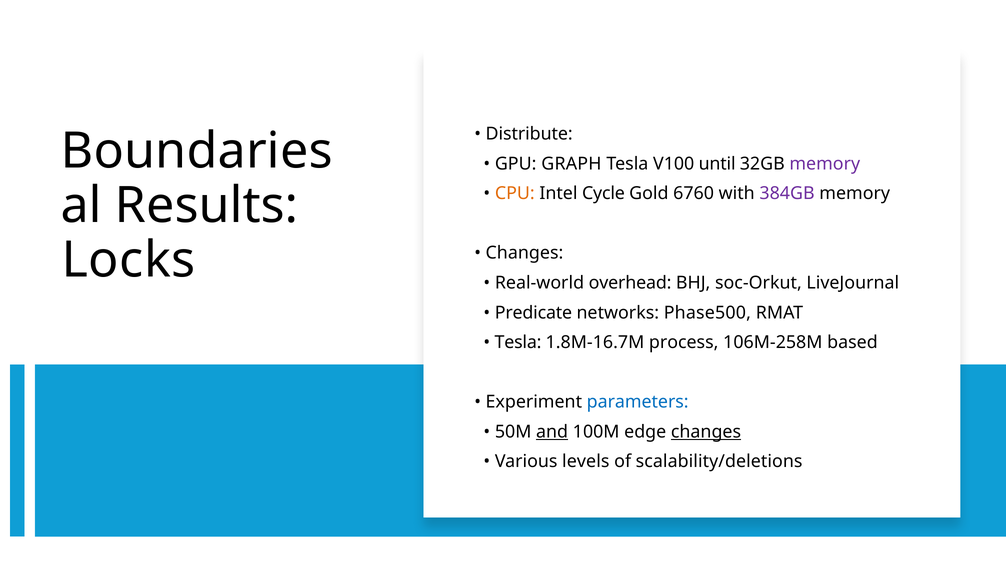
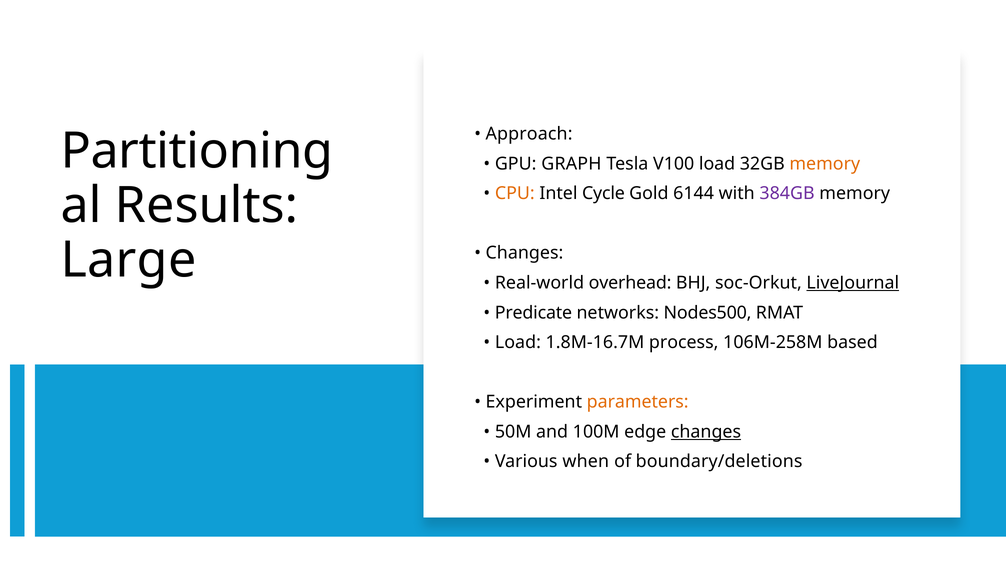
Distribute: Distribute -> Approach
Boundaries: Boundaries -> Partitioning
V100 until: until -> load
memory at (825, 164) colour: purple -> orange
6760: 6760 -> 6144
Locks: Locks -> Large
LiveJournal underline: none -> present
Phase500: Phase500 -> Nodes500
Tesla at (518, 342): Tesla -> Load
parameters colour: blue -> orange
and underline: present -> none
levels: levels -> when
scalability/deletions: scalability/deletions -> boundary/deletions
